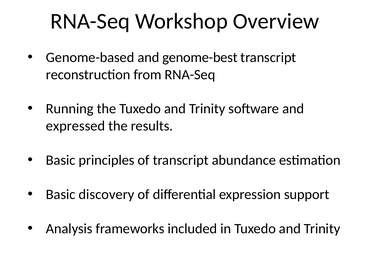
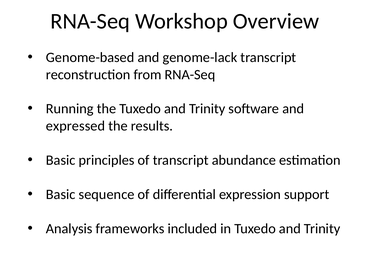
genome-best: genome-best -> genome-lack
discovery: discovery -> sequence
